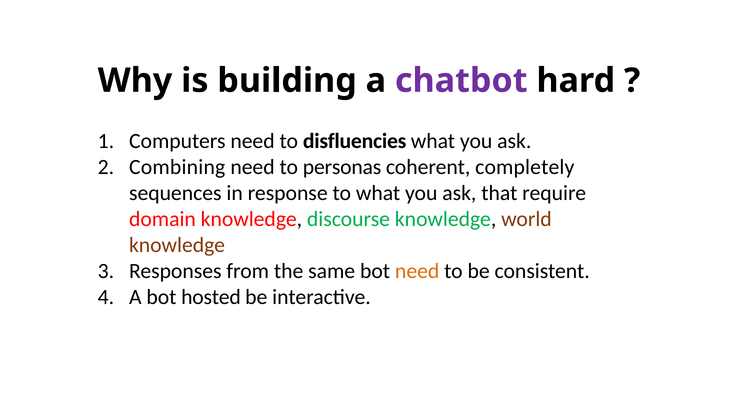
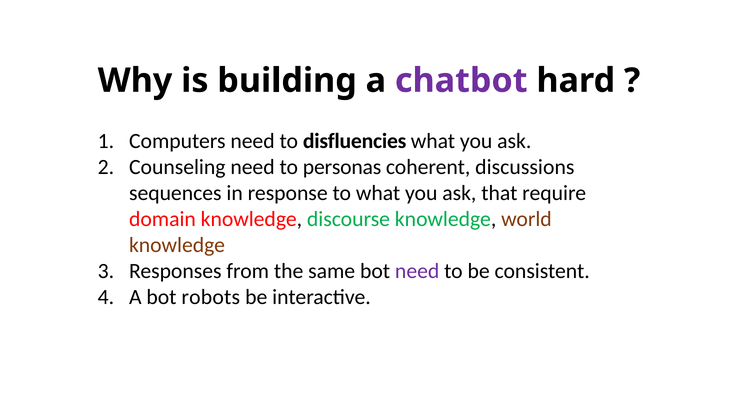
Combining: Combining -> Counseling
completely: completely -> discussions
need at (417, 271) colour: orange -> purple
hosted: hosted -> robots
